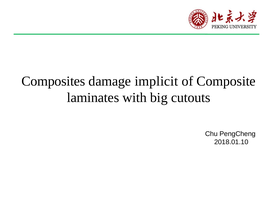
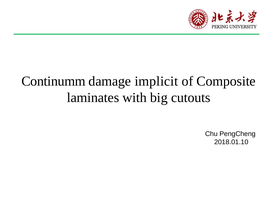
Composites: Composites -> Continumm
